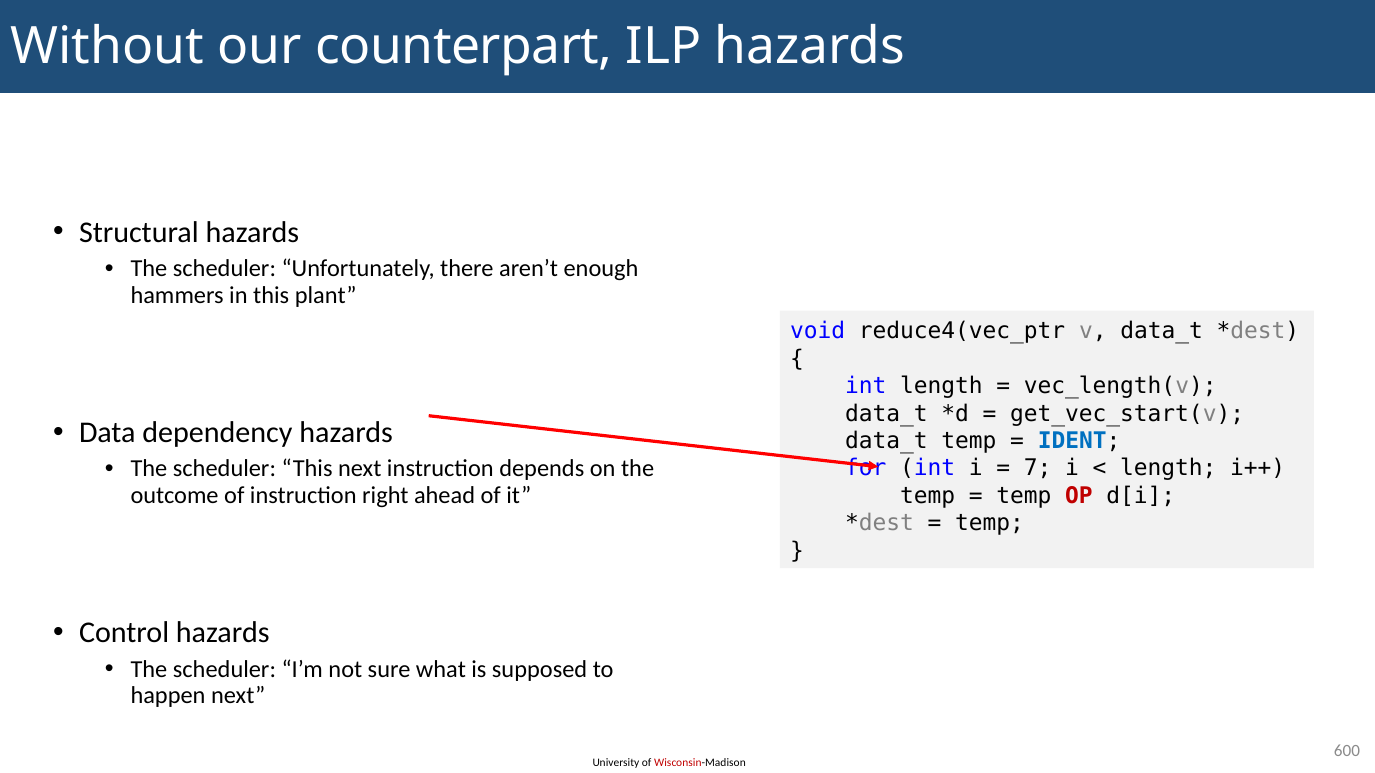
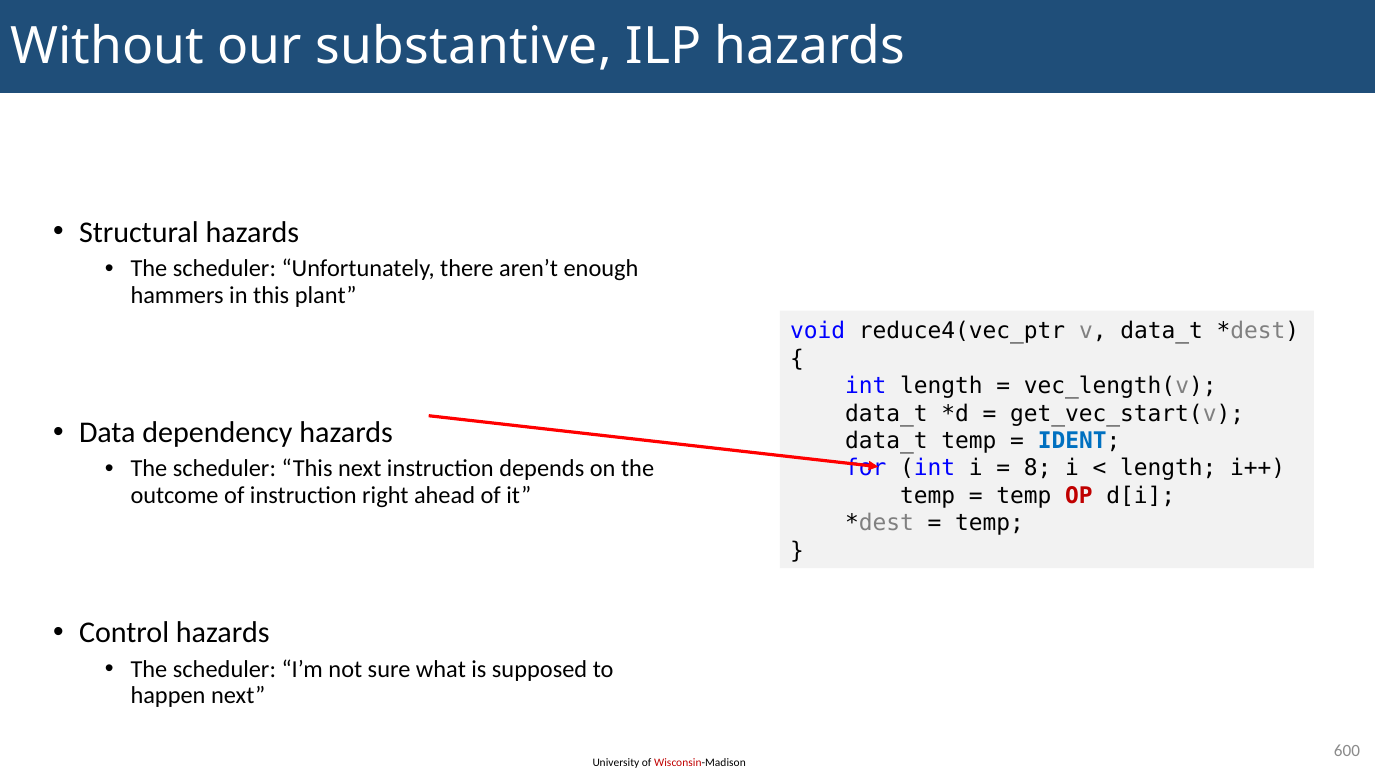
counterpart: counterpart -> substantive
7: 7 -> 8
